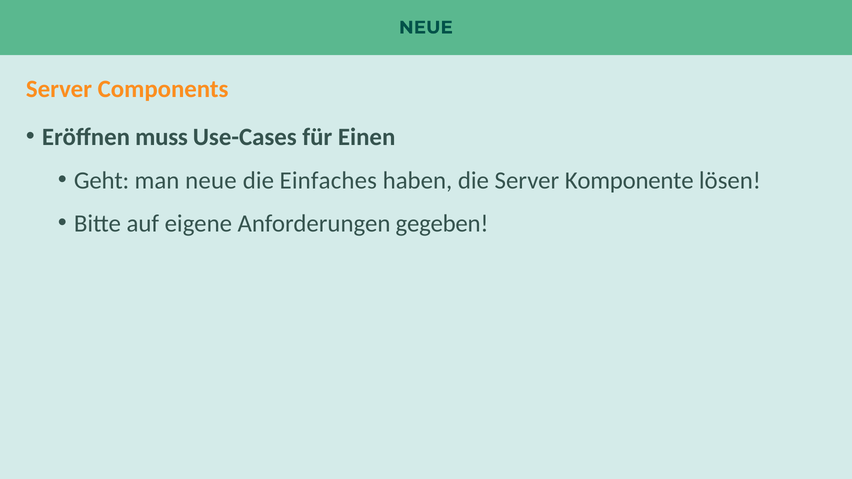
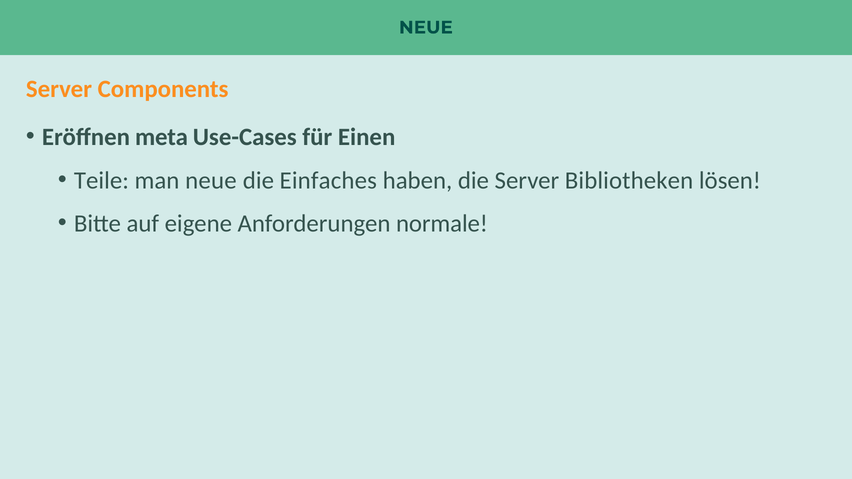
muss: muss -> meta
Geht: Geht -> Teile
Komponente: Komponente -> Bibliotheken
gegeben: gegeben -> normale
